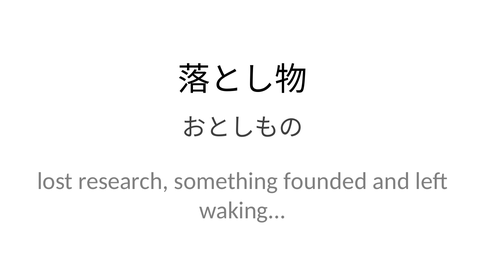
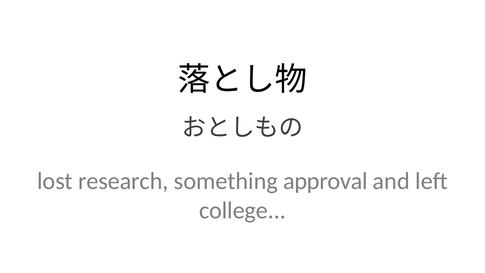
founded: founded -> approval
waking: waking -> college
